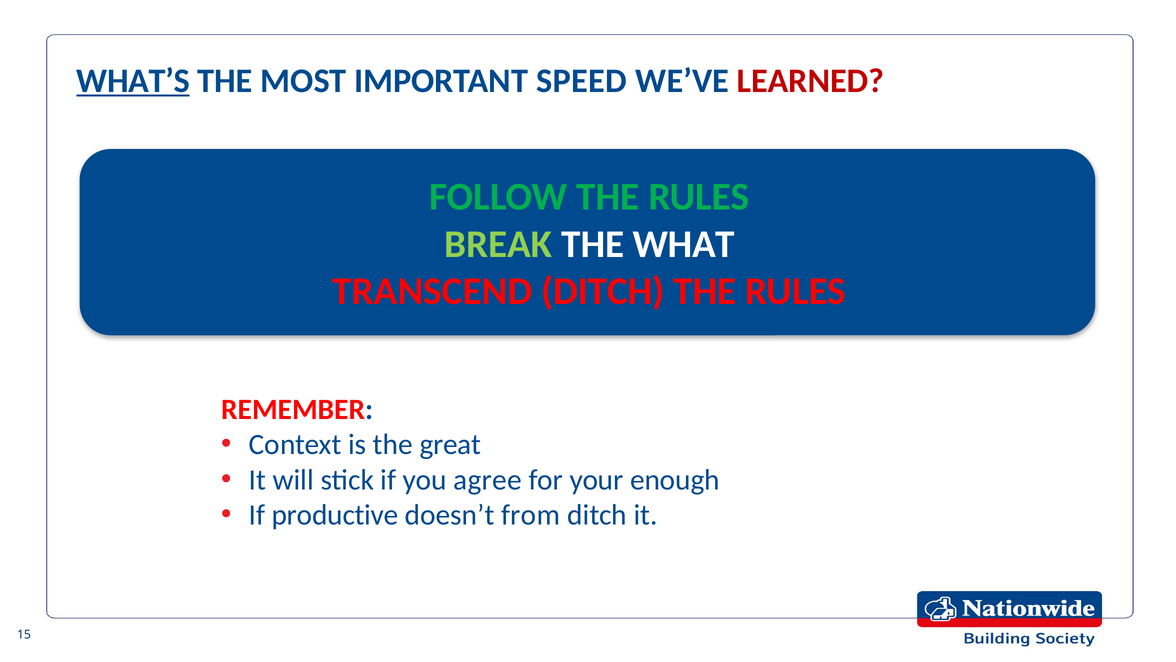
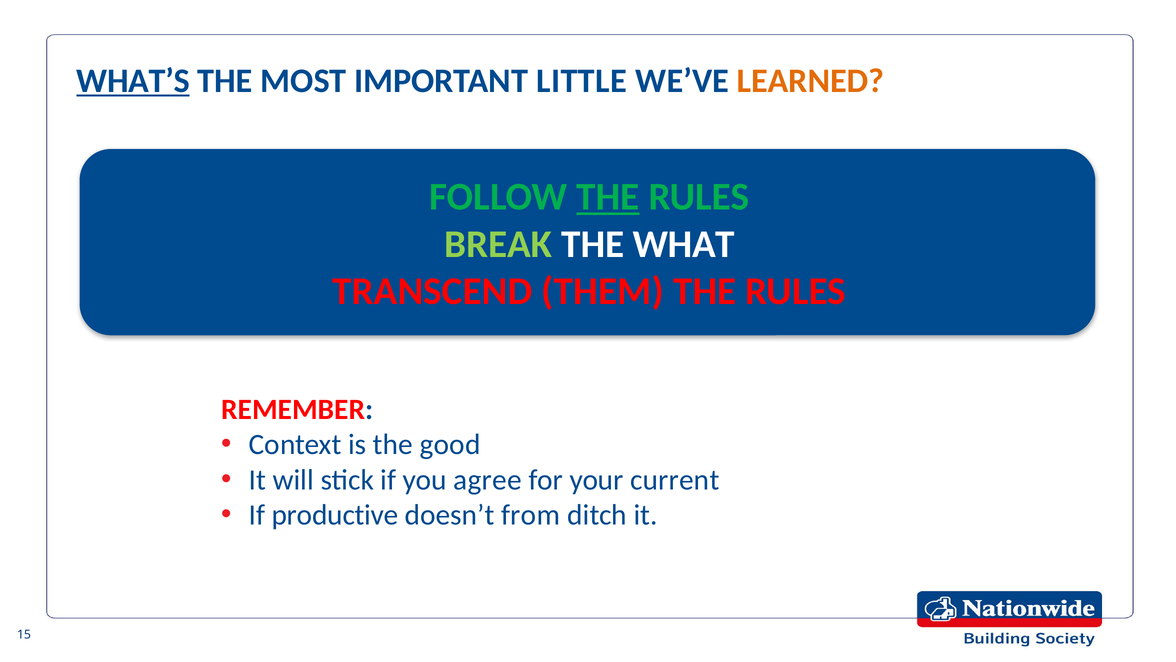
SPEED: SPEED -> LITTLE
LEARNED colour: red -> orange
THE at (608, 197) underline: none -> present
TRANSCEND DITCH: DITCH -> THEM
great: great -> good
enough: enough -> current
